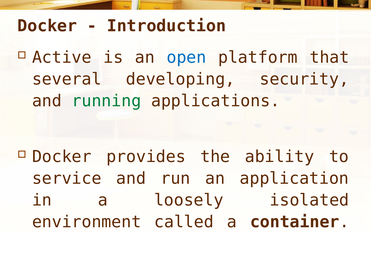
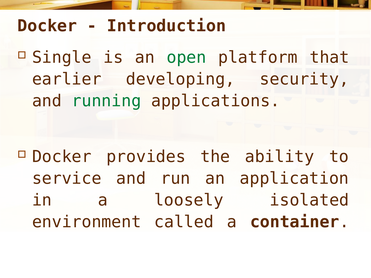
Active: Active -> Single
open colour: blue -> green
several: several -> earlier
